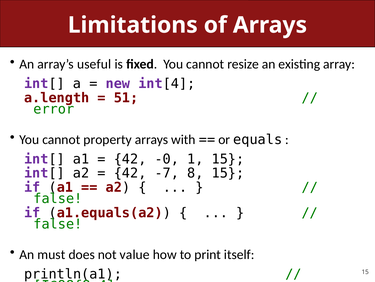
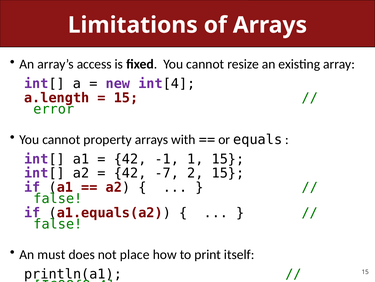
useful: useful -> access
51 at (126, 98): 51 -> 15
-0: -0 -> -1
8: 8 -> 2
value: value -> place
